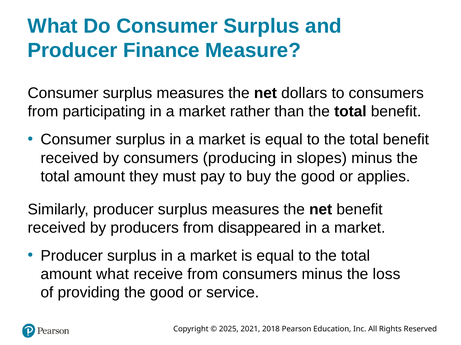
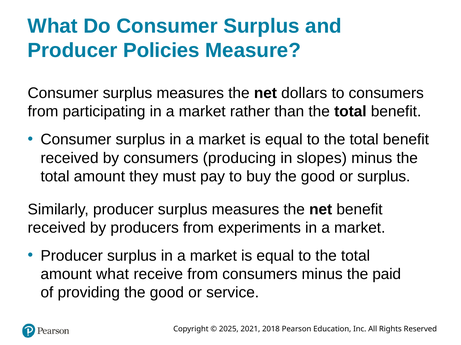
Finance: Finance -> Policies
or applies: applies -> surplus
disappeared: disappeared -> experiments
loss: loss -> paid
